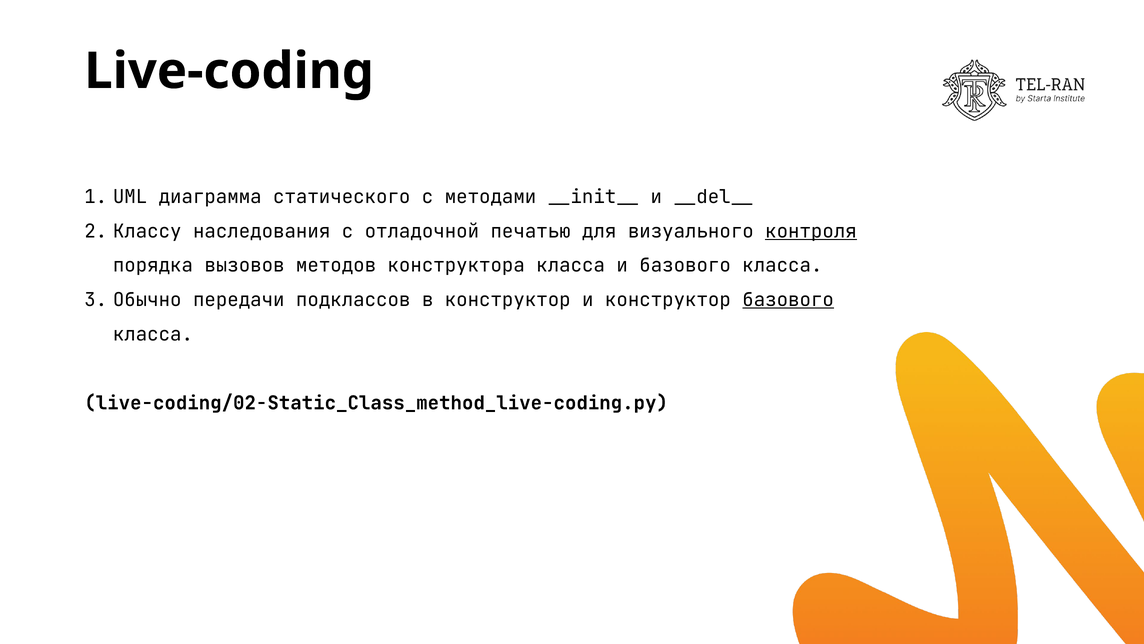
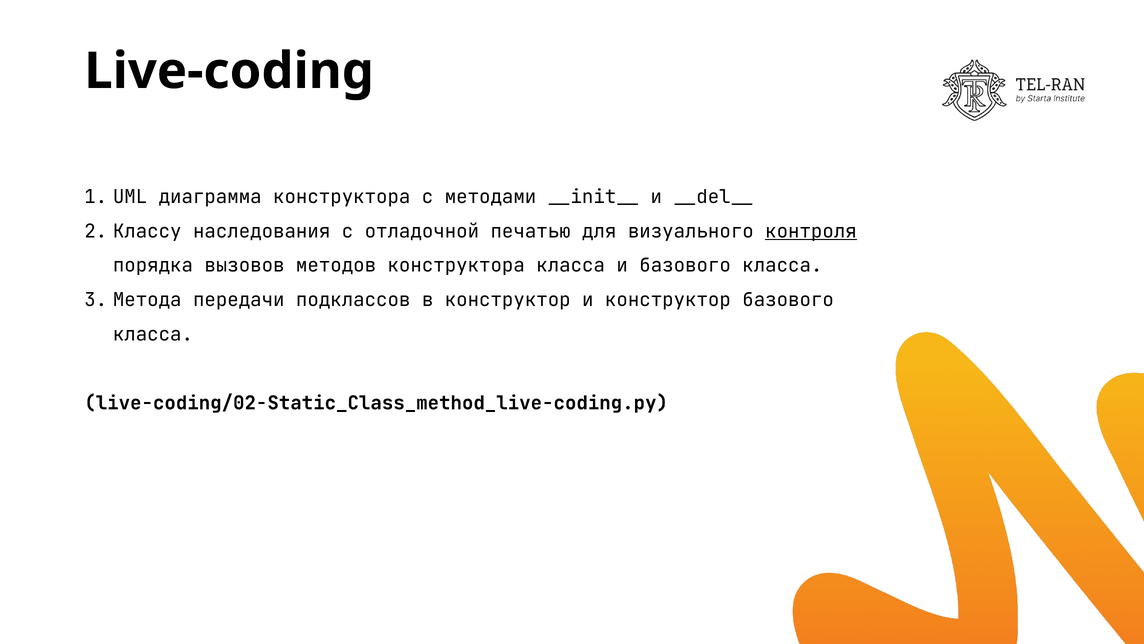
диаграмма статического: статического -> конструктора
Обычно: Обычно -> Метода
базового at (788, 300) underline: present -> none
